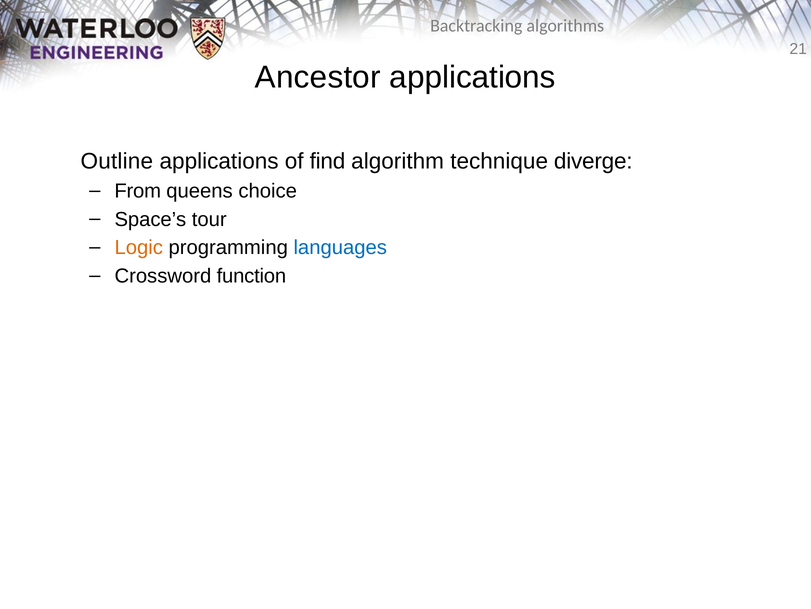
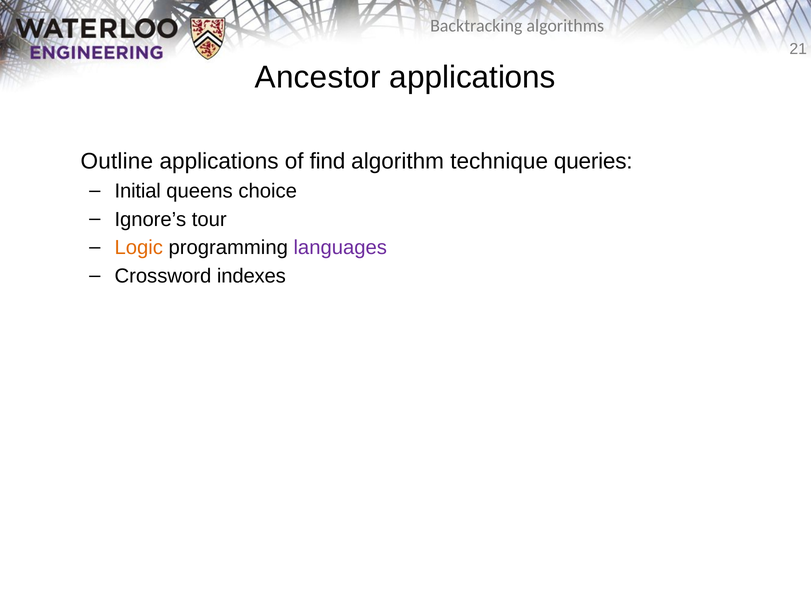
diverge: diverge -> queries
From: From -> Initial
Space’s: Space’s -> Ignore’s
languages colour: blue -> purple
function: function -> indexes
